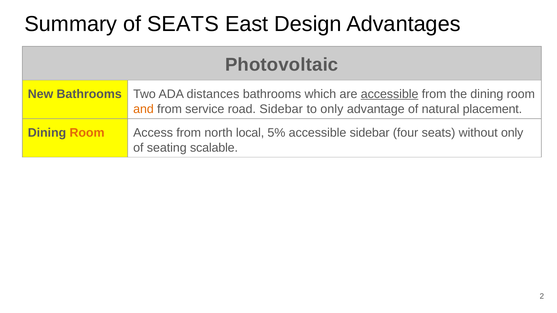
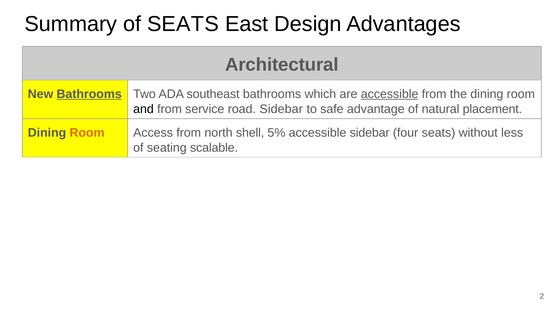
Photovoltaic: Photovoltaic -> Architectural
Bathrooms at (89, 94) underline: none -> present
distances: distances -> southeast
and colour: orange -> black
to only: only -> safe
local: local -> shell
without only: only -> less
